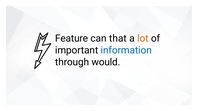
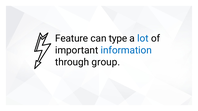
that: that -> type
lot colour: orange -> blue
would: would -> group
